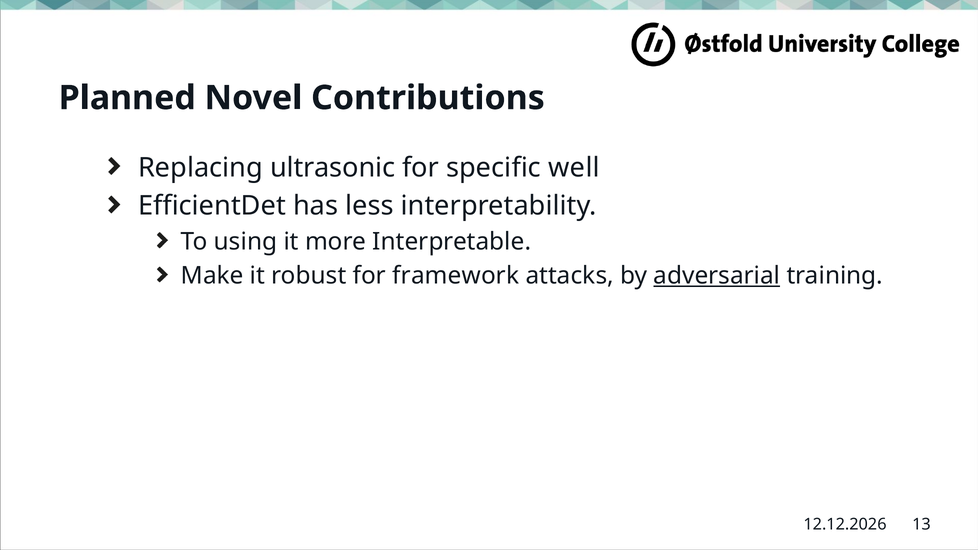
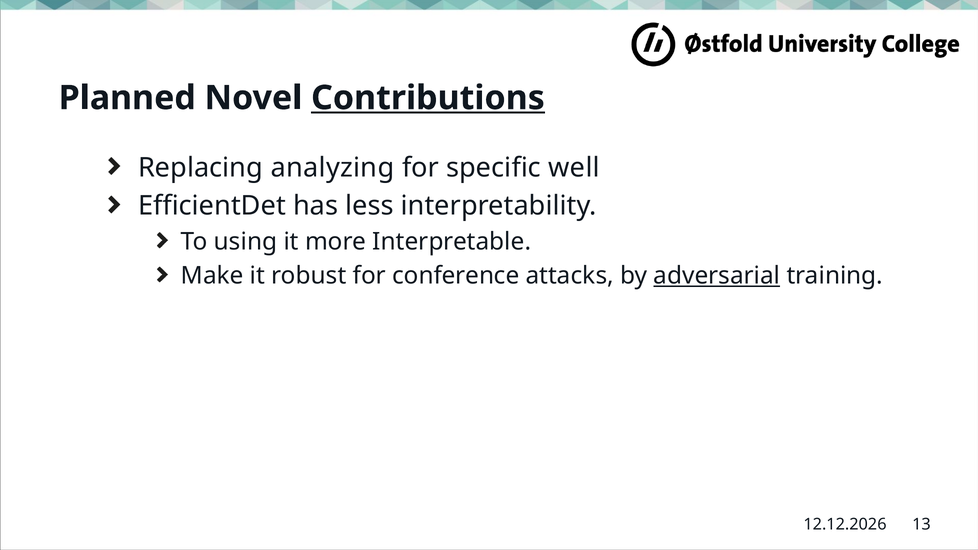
Contributions underline: none -> present
ultrasonic: ultrasonic -> analyzing
framework: framework -> conference
